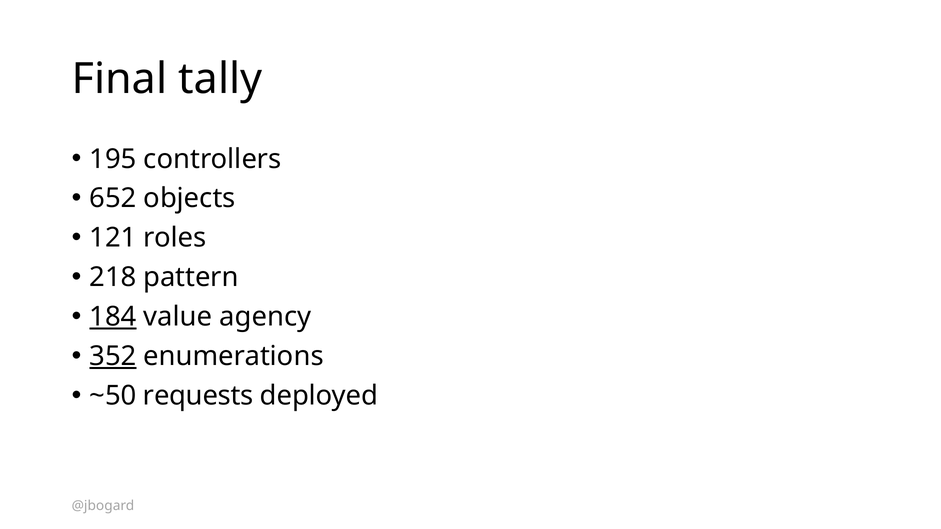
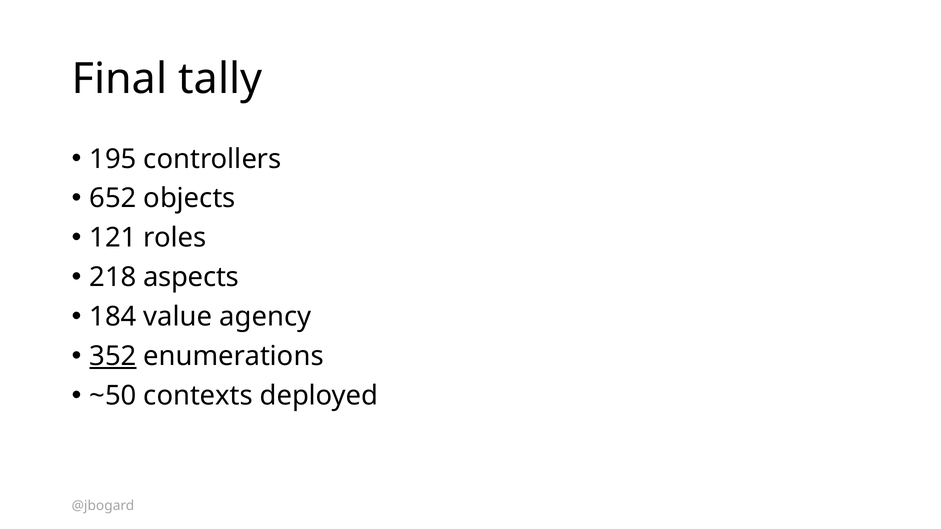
pattern: pattern -> aspects
184 underline: present -> none
requests: requests -> contexts
